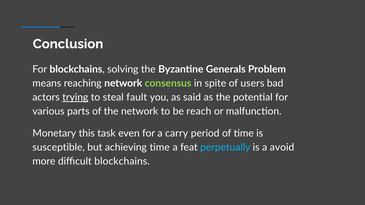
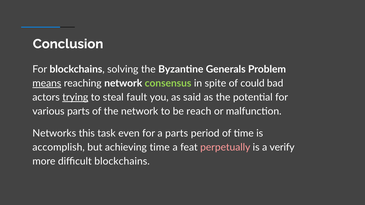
means underline: none -> present
users: users -> could
Monetary: Monetary -> Networks
a carry: carry -> parts
susceptible: susceptible -> accomplish
perpetually colour: light blue -> pink
avoid: avoid -> verify
